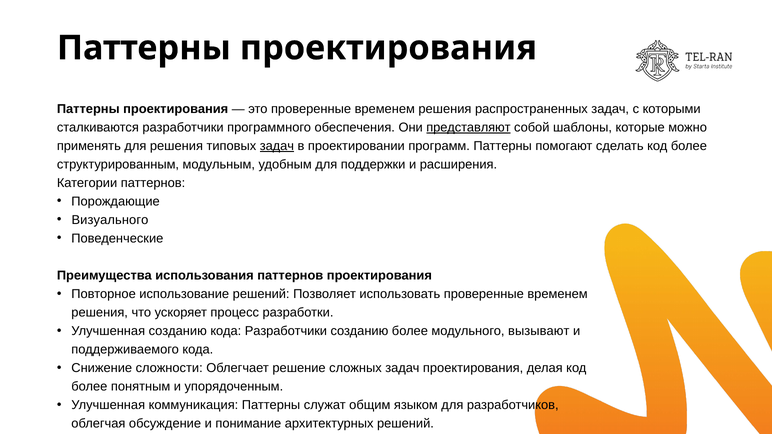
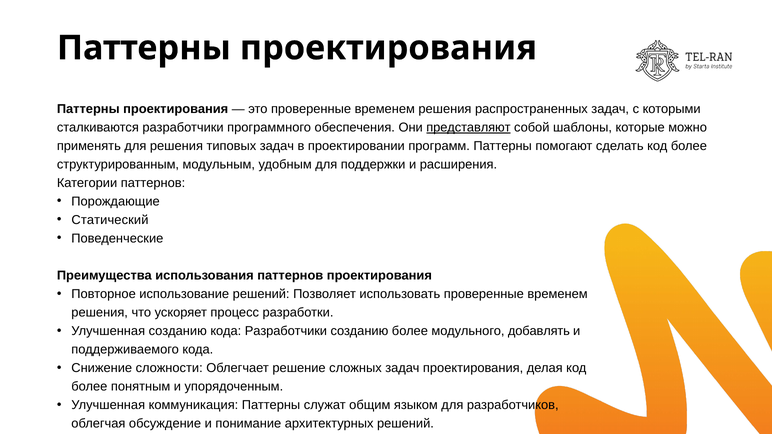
задач at (277, 146) underline: present -> none
Визуального: Визуального -> Статический
вызывают: вызывают -> добавлять
